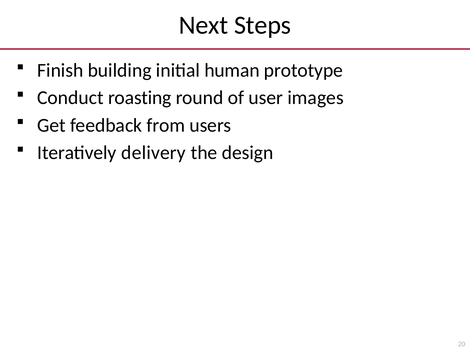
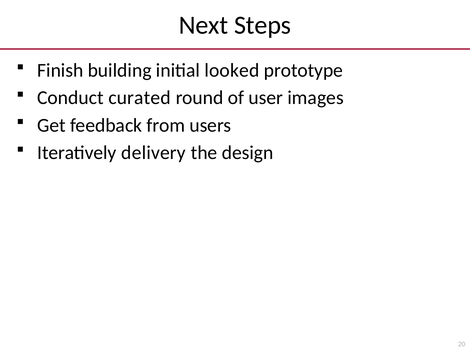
human: human -> looked
roasting: roasting -> curated
